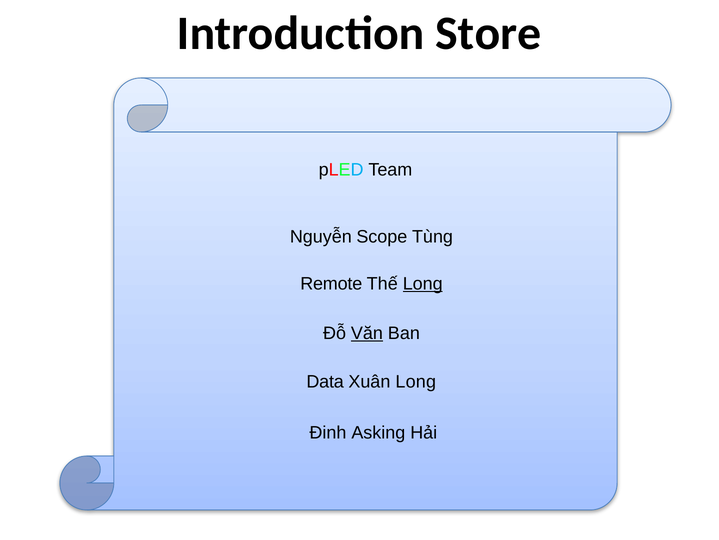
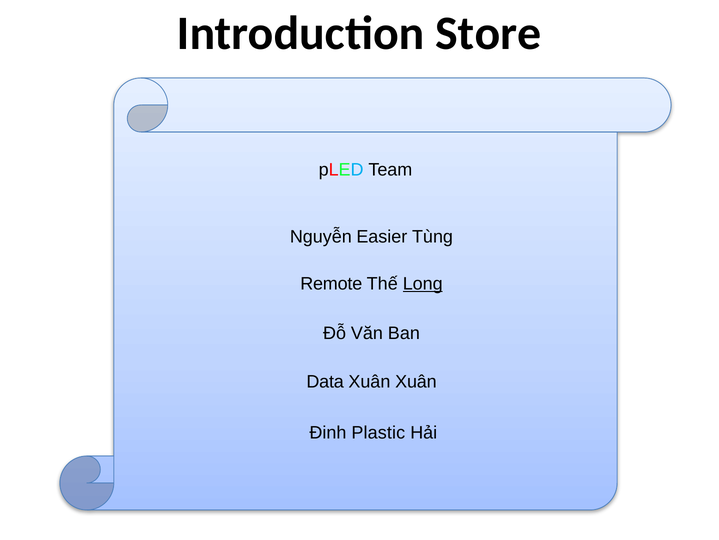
Scope: Scope -> Easier
Văn underline: present -> none
Xuân Long: Long -> Xuân
Asking: Asking -> Plastic
